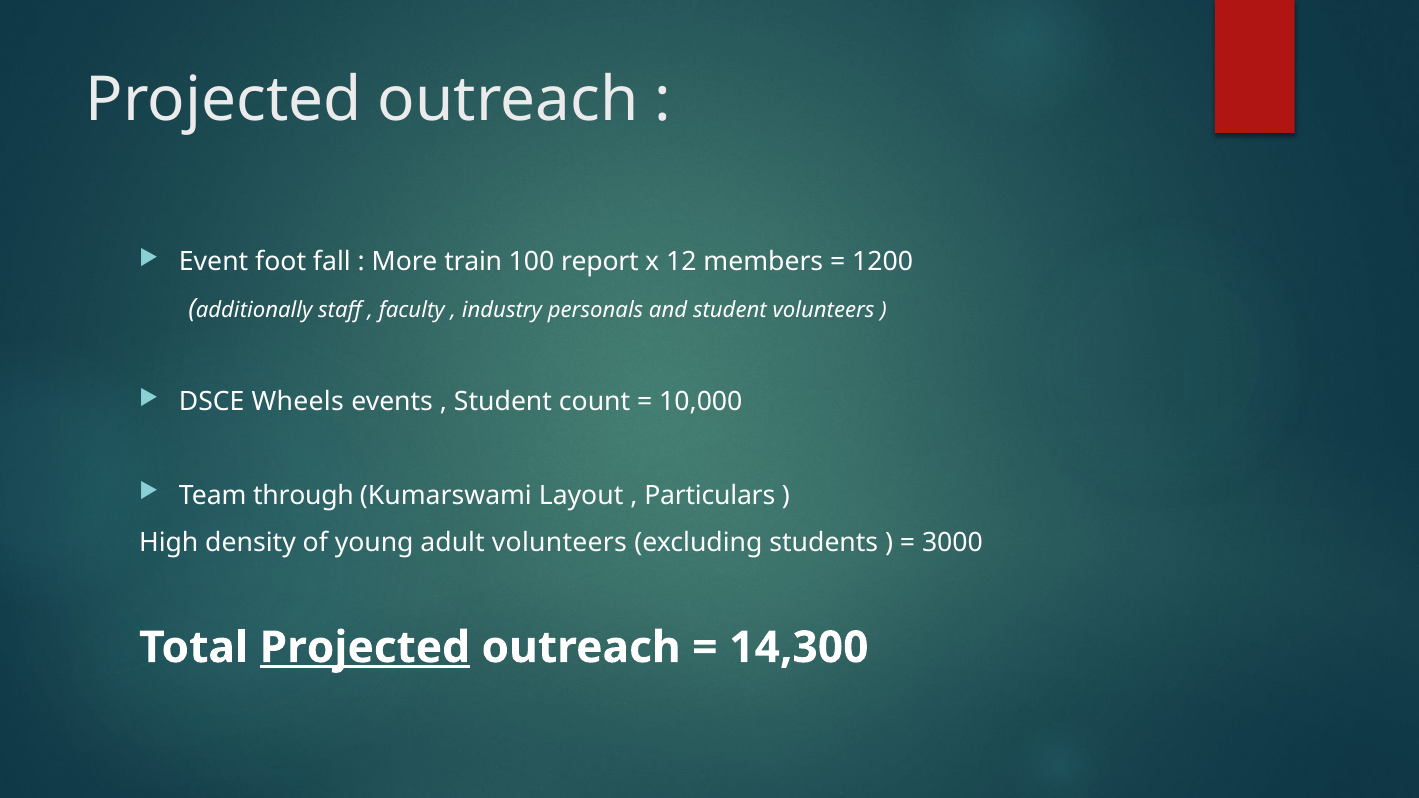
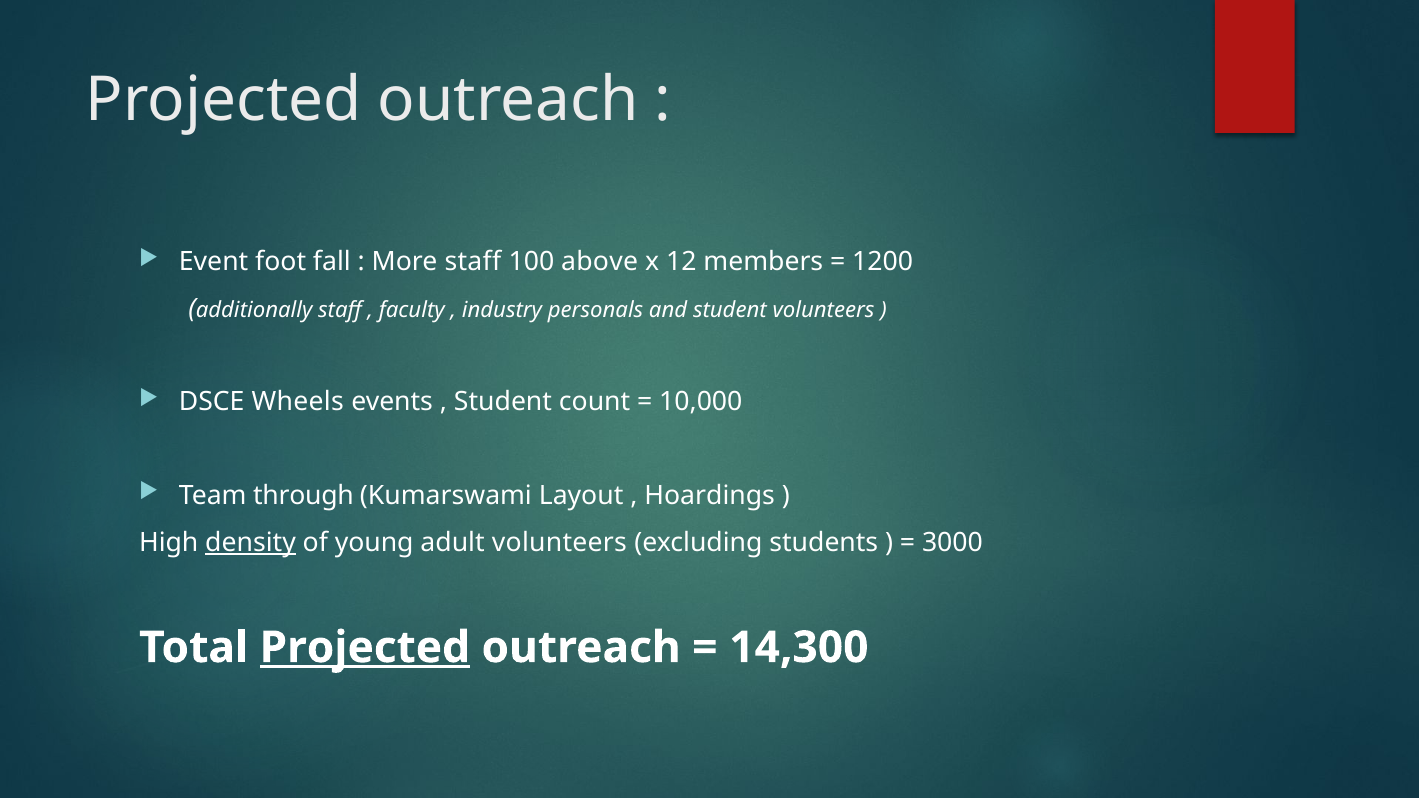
More train: train -> staff
report: report -> above
Particulars: Particulars -> Hoardings
density underline: none -> present
